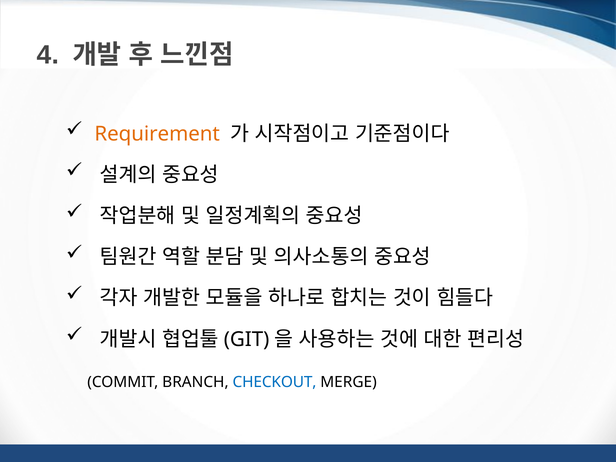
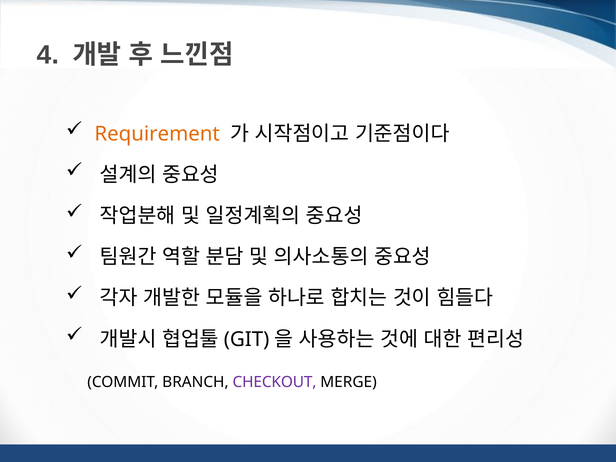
CHECKOUT colour: blue -> purple
